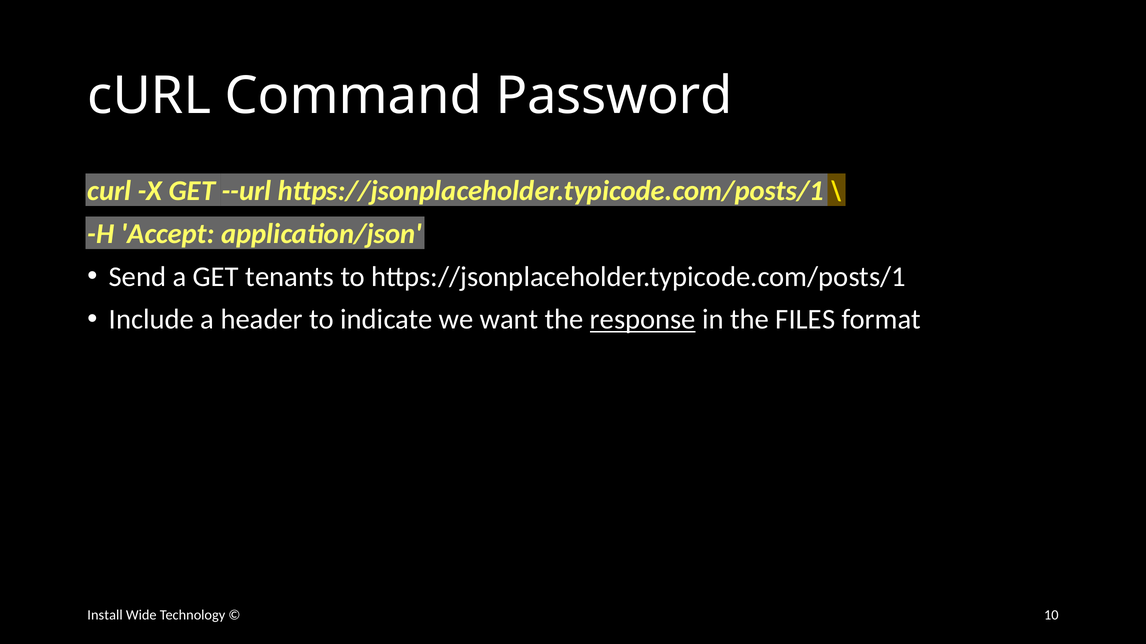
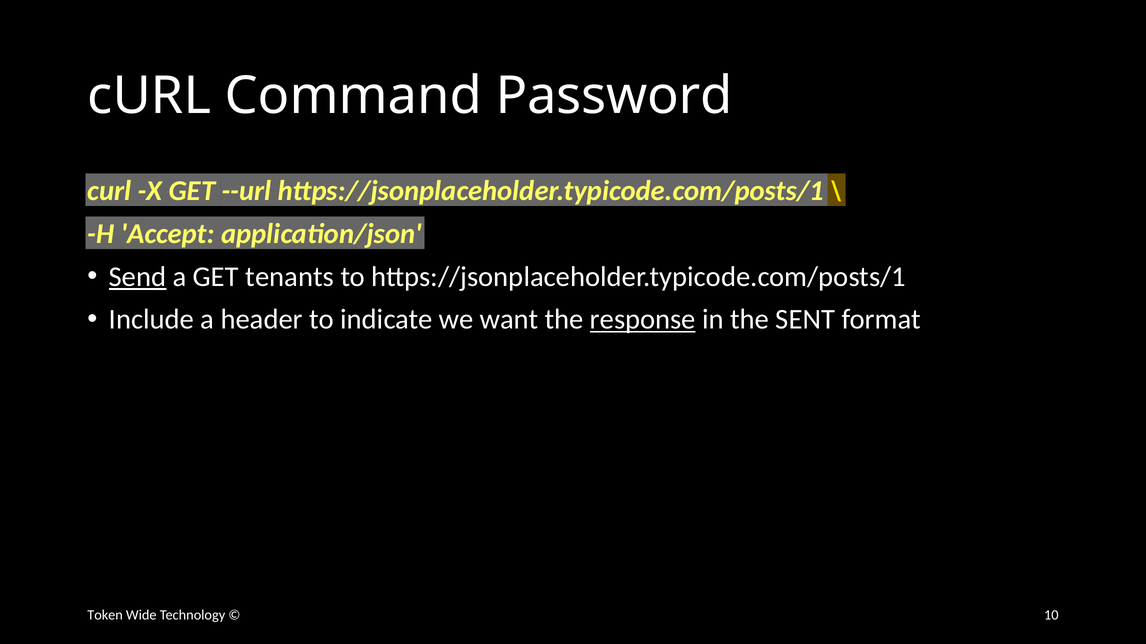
Send underline: none -> present
FILES: FILES -> SENT
Install: Install -> Token
